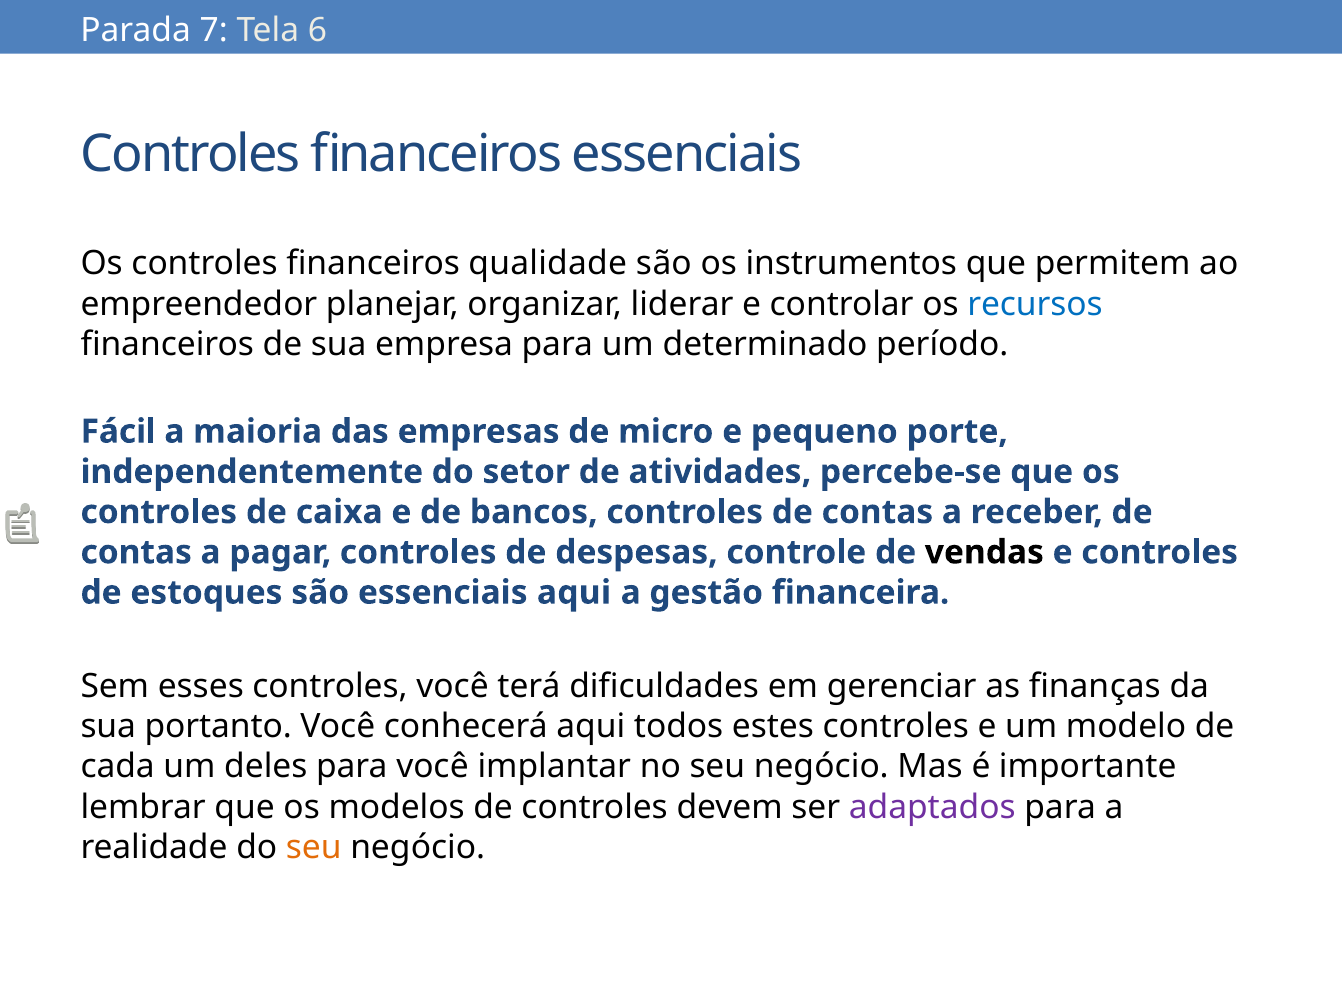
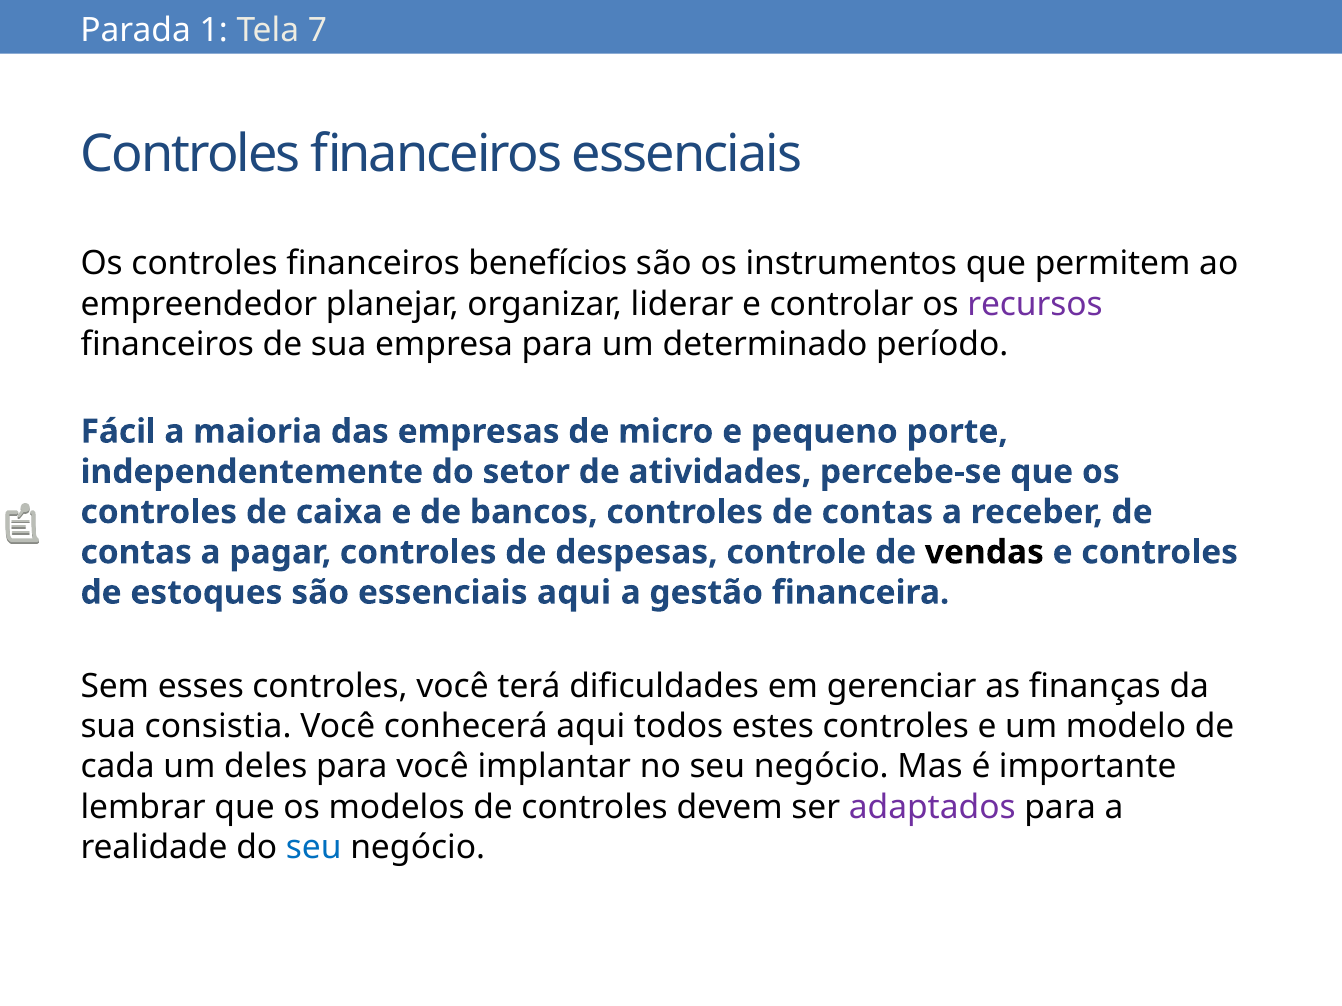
7: 7 -> 1
6: 6 -> 7
qualidade: qualidade -> benefícios
recursos colour: blue -> purple
portanto: portanto -> consistia
seu at (314, 848) colour: orange -> blue
